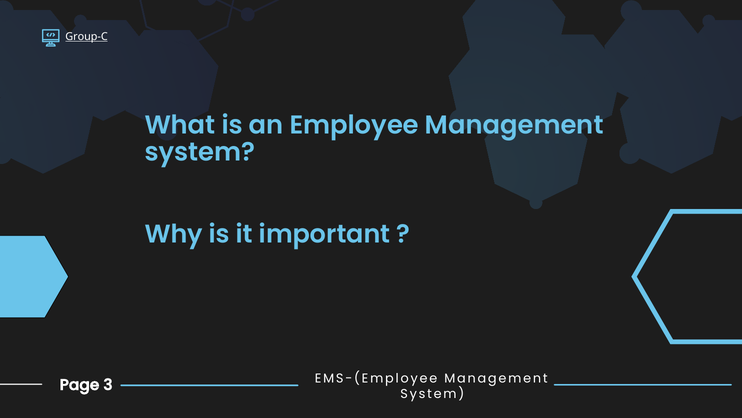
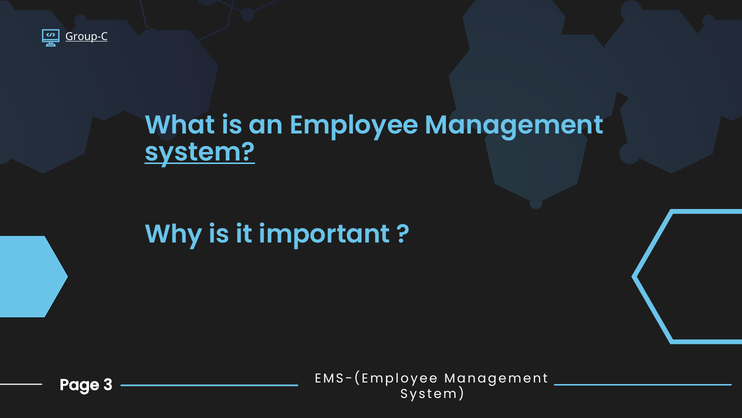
system at (200, 152) underline: none -> present
